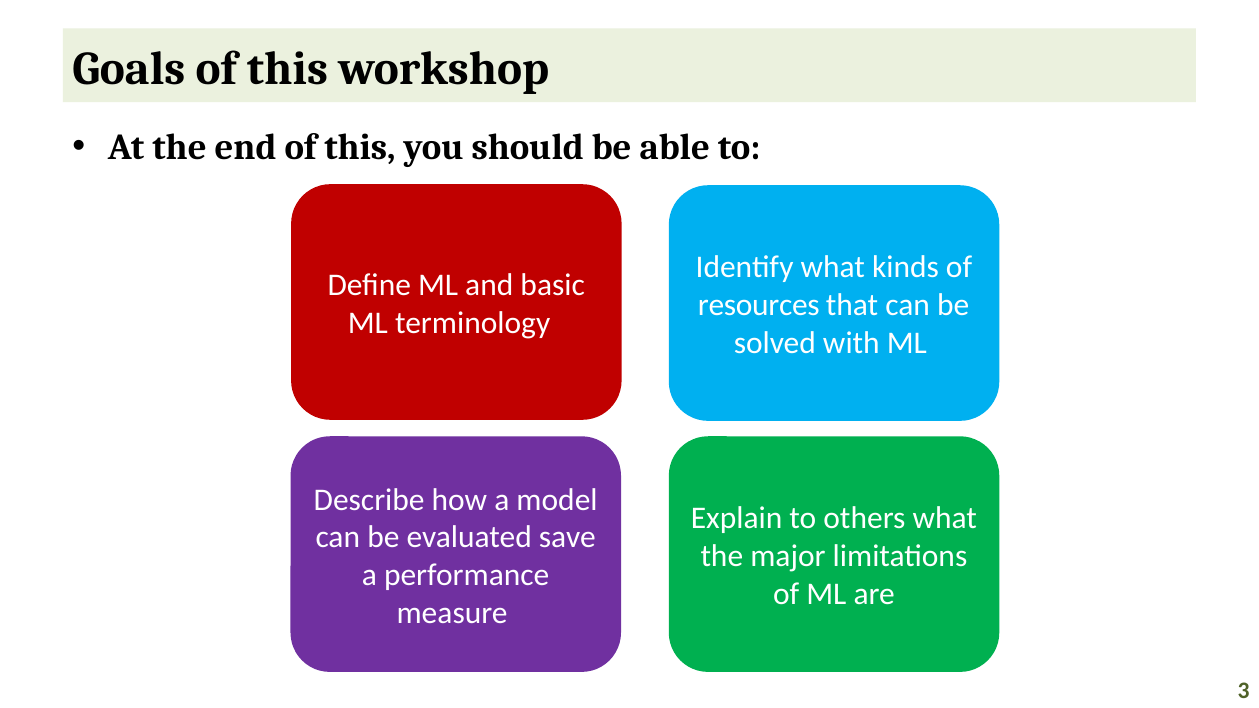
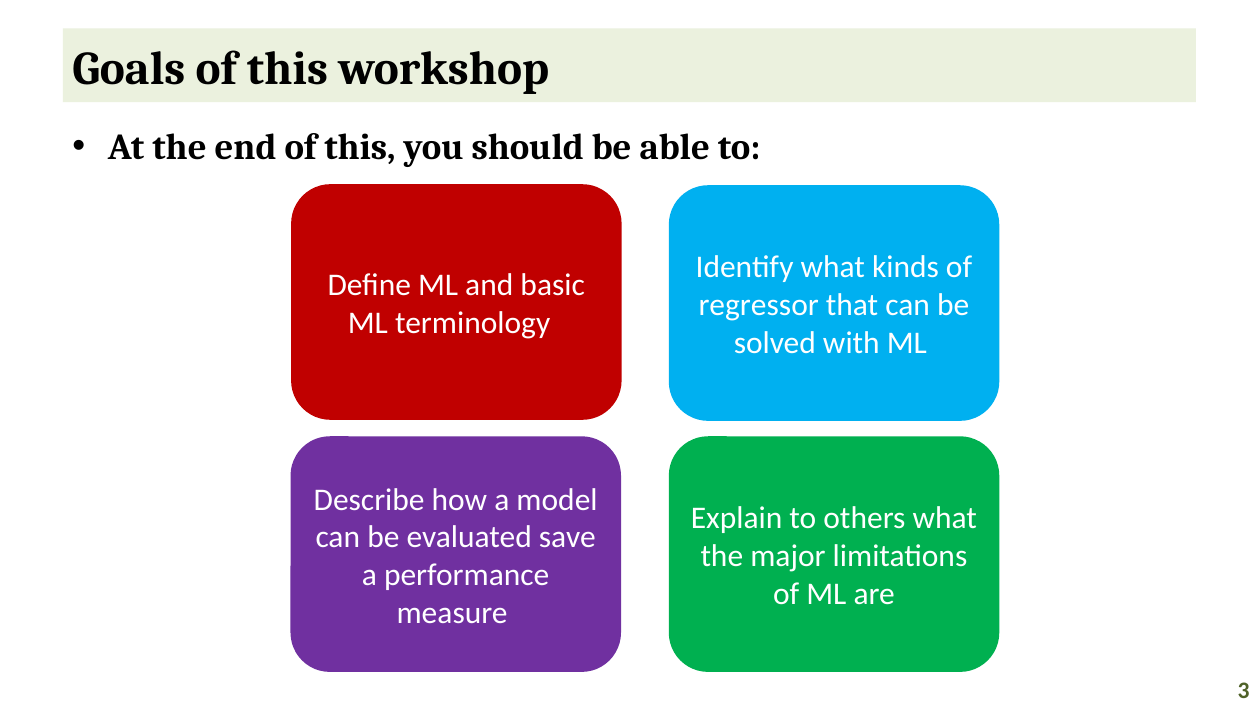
resources: resources -> regressor
